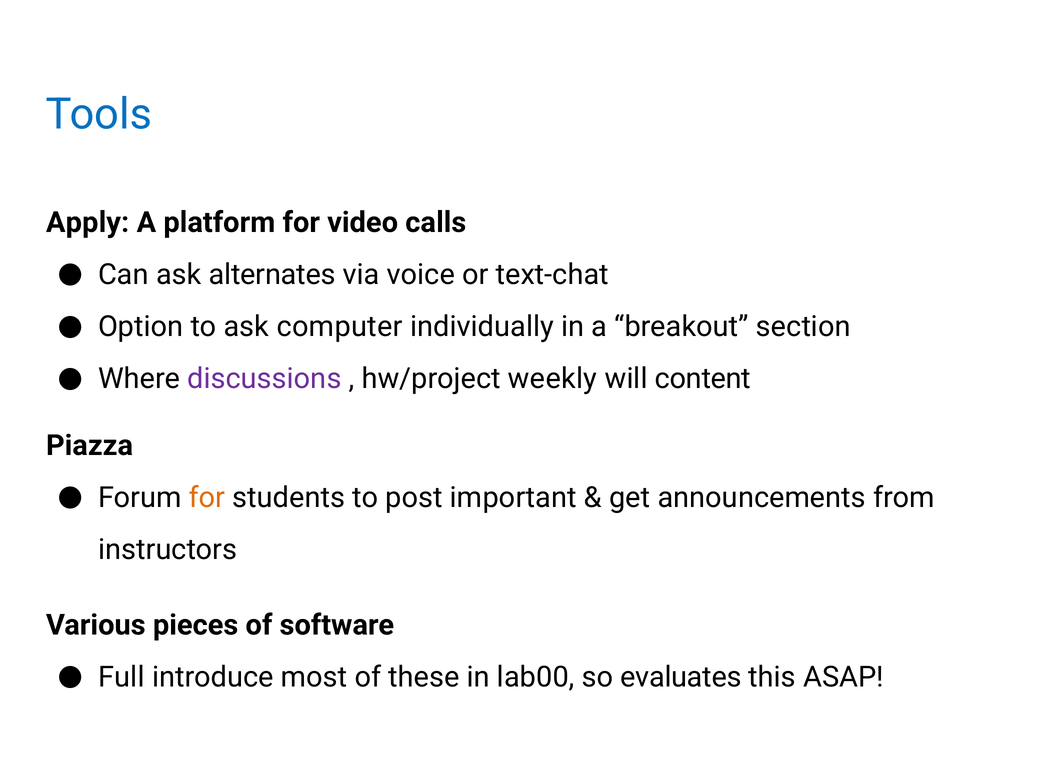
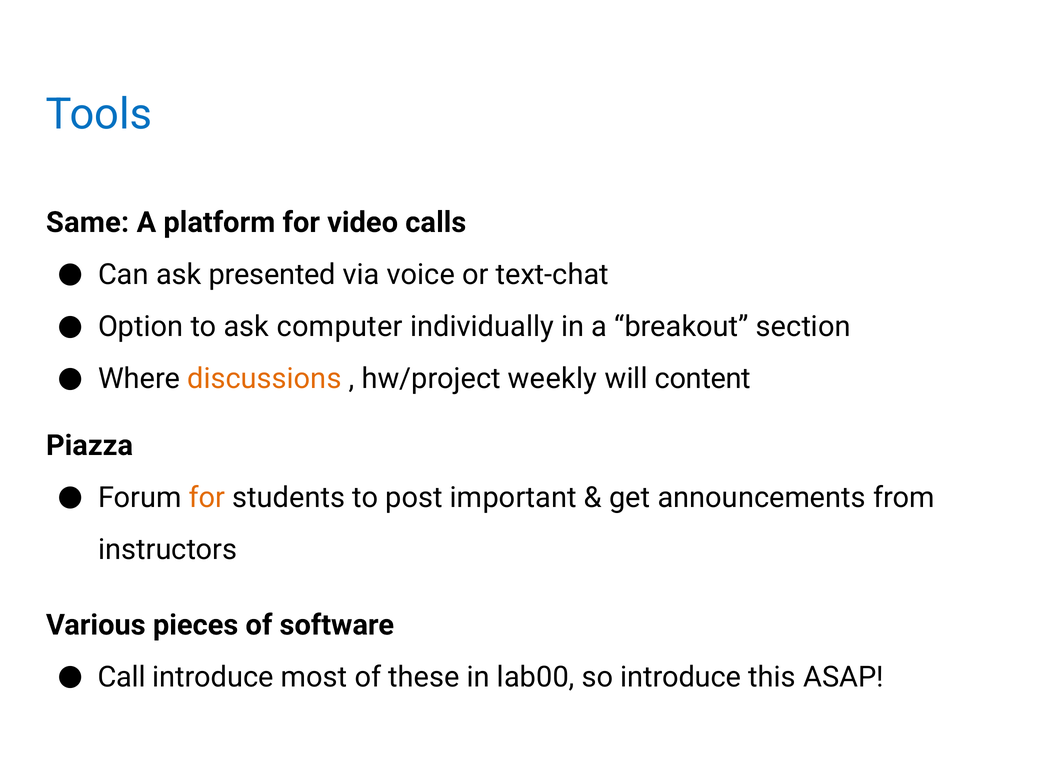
Apply: Apply -> Same
alternates: alternates -> presented
discussions colour: purple -> orange
Full: Full -> Call
so evaluates: evaluates -> introduce
